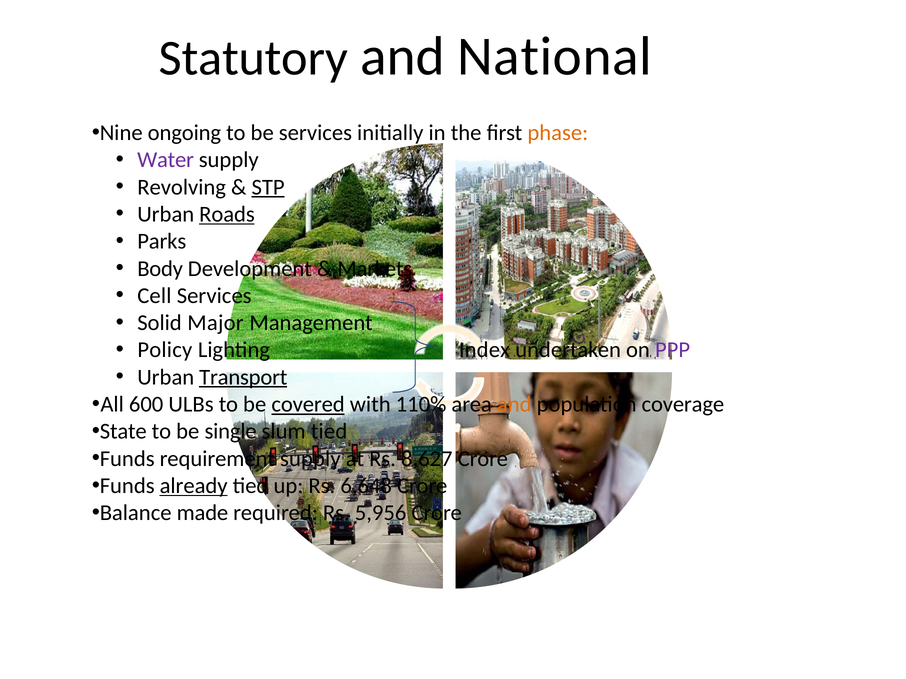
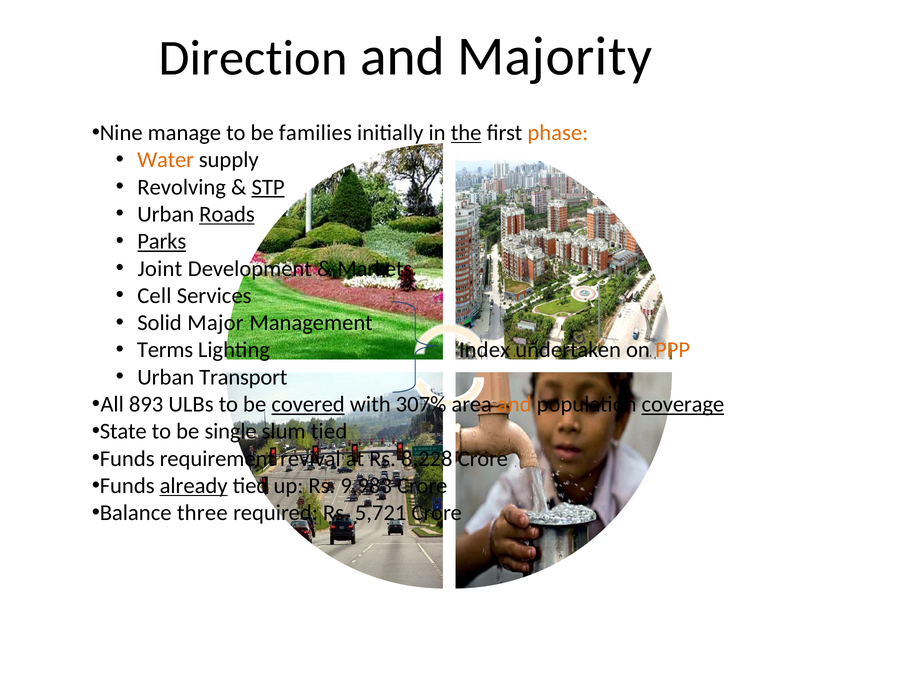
Statutory: Statutory -> Direction
National: National -> Majority
ongoing: ongoing -> manage
be services: services -> families
the underline: none -> present
Water colour: purple -> orange
Parks underline: none -> present
Body: Body -> Joint
Policy: Policy -> Terms
PPP colour: purple -> orange
Transport underline: present -> none
600: 600 -> 893
110%: 110% -> 307%
coverage underline: none -> present
requirement supply: supply -> revival
8,627: 8,627 -> 8,228
6,648: 6,648 -> 9,983
made: made -> three
5,956: 5,956 -> 5,721
